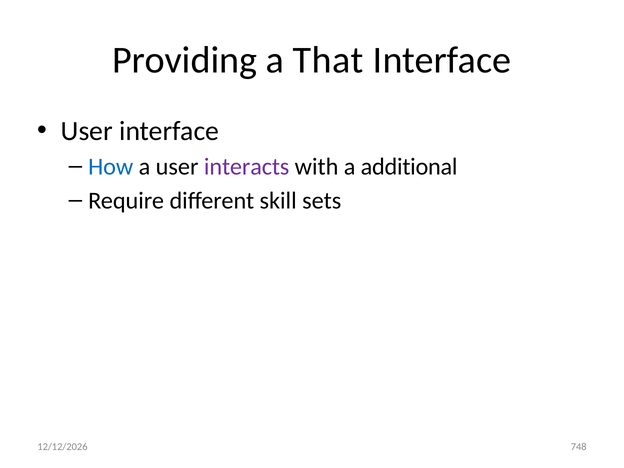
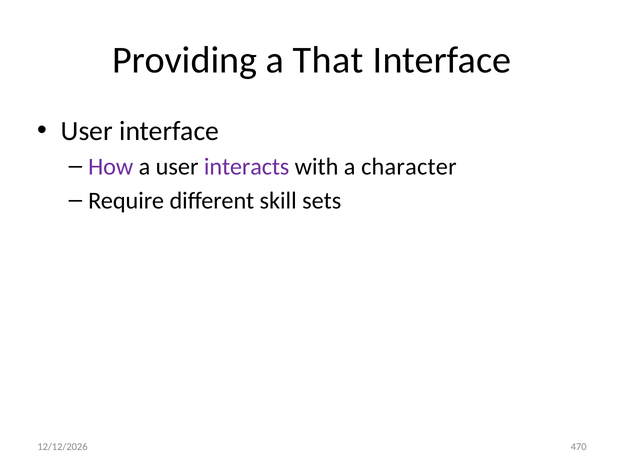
How colour: blue -> purple
additional: additional -> character
748: 748 -> 470
